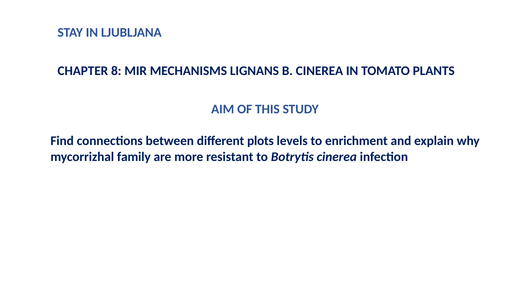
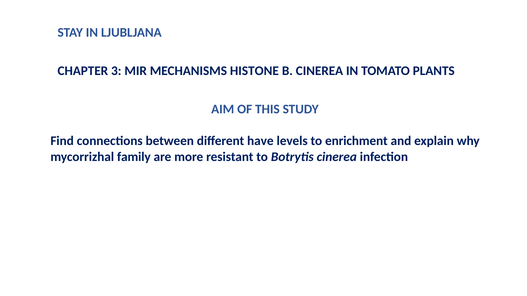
8: 8 -> 3
LIGNANS: LIGNANS -> HISTONE
plots: plots -> have
